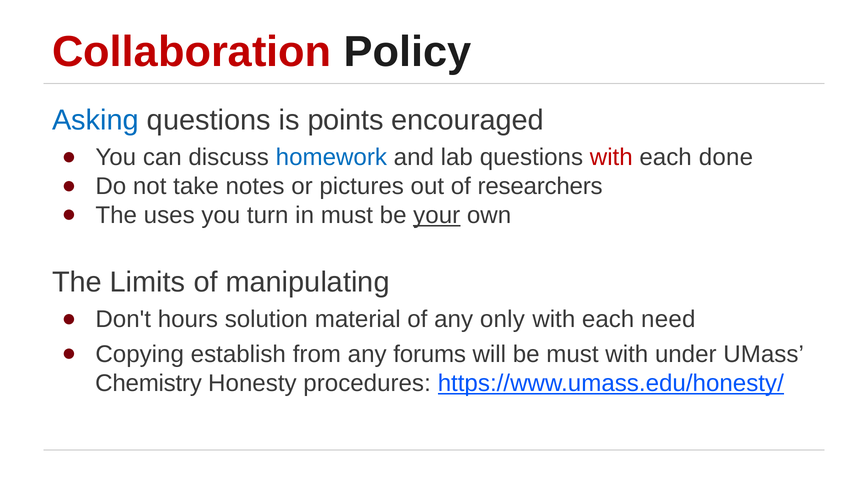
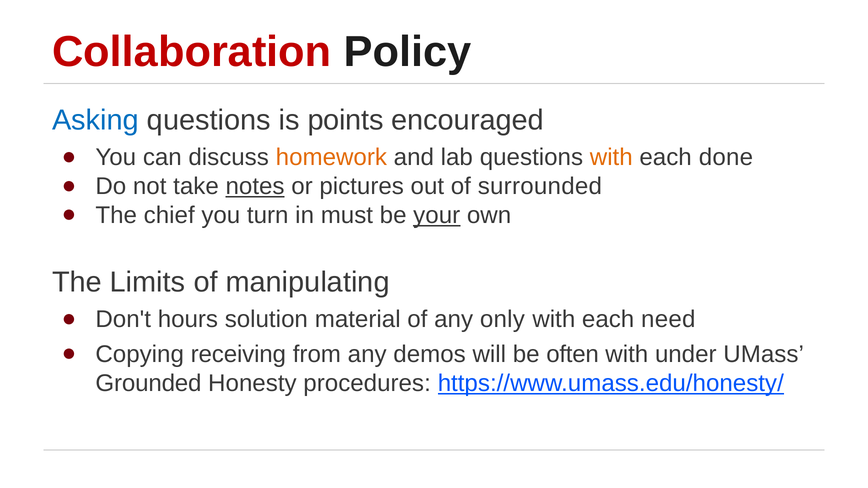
homework colour: blue -> orange
with at (611, 158) colour: red -> orange
notes underline: none -> present
researchers: researchers -> surrounded
uses: uses -> chief
establish: establish -> receiving
forums: forums -> demos
be must: must -> often
Chemistry: Chemistry -> Grounded
